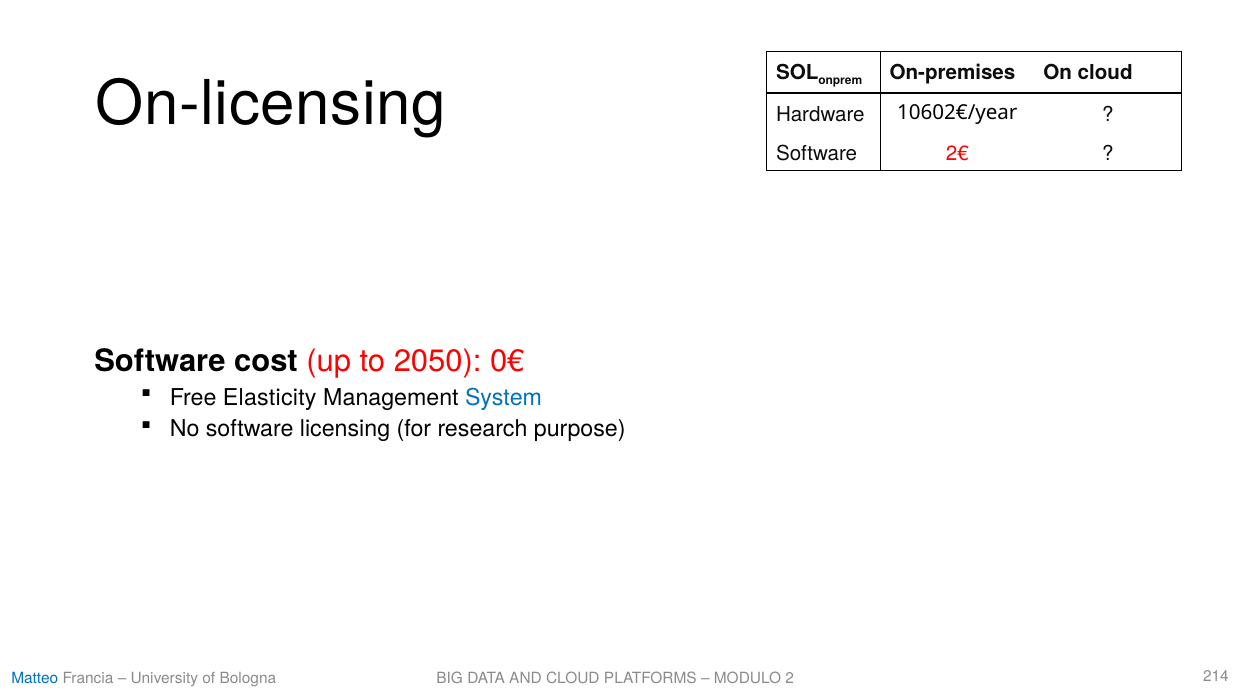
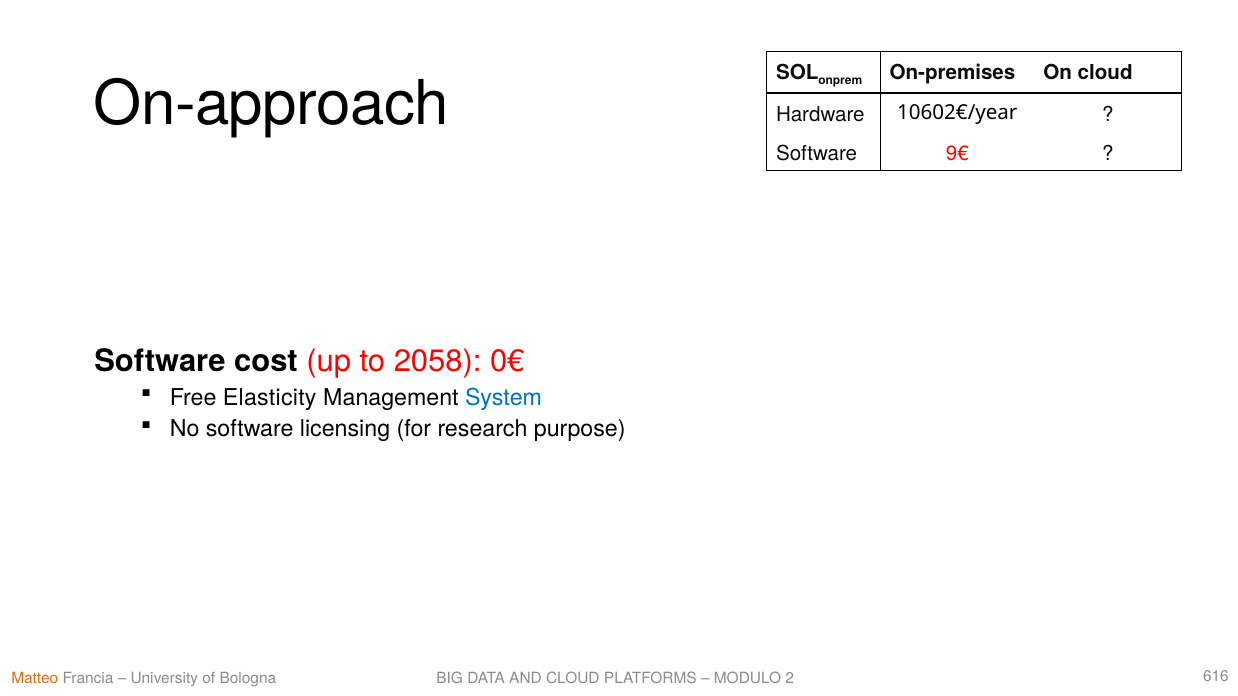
On-licensing: On-licensing -> On-approach
2€: 2€ -> 9€
2050: 2050 -> 2058
Matteo colour: blue -> orange
214: 214 -> 616
